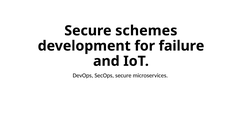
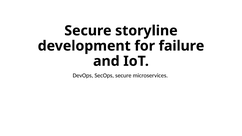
schemes: schemes -> storyline
